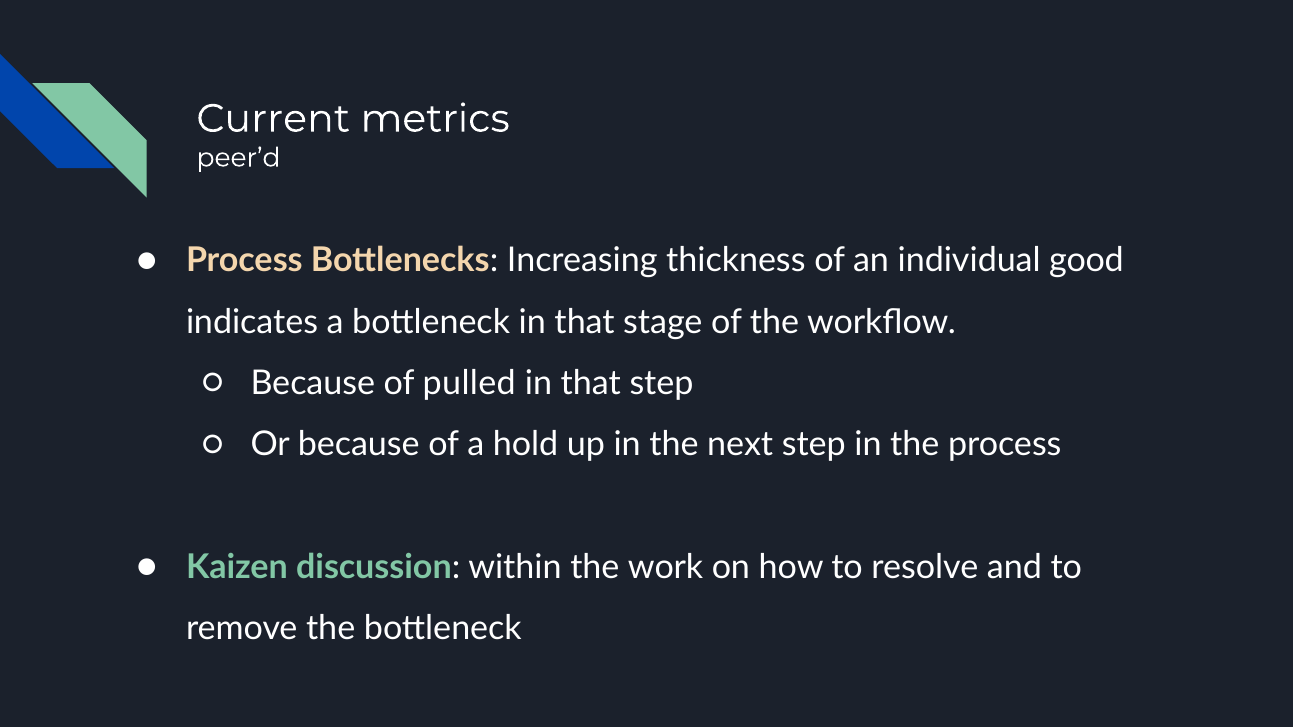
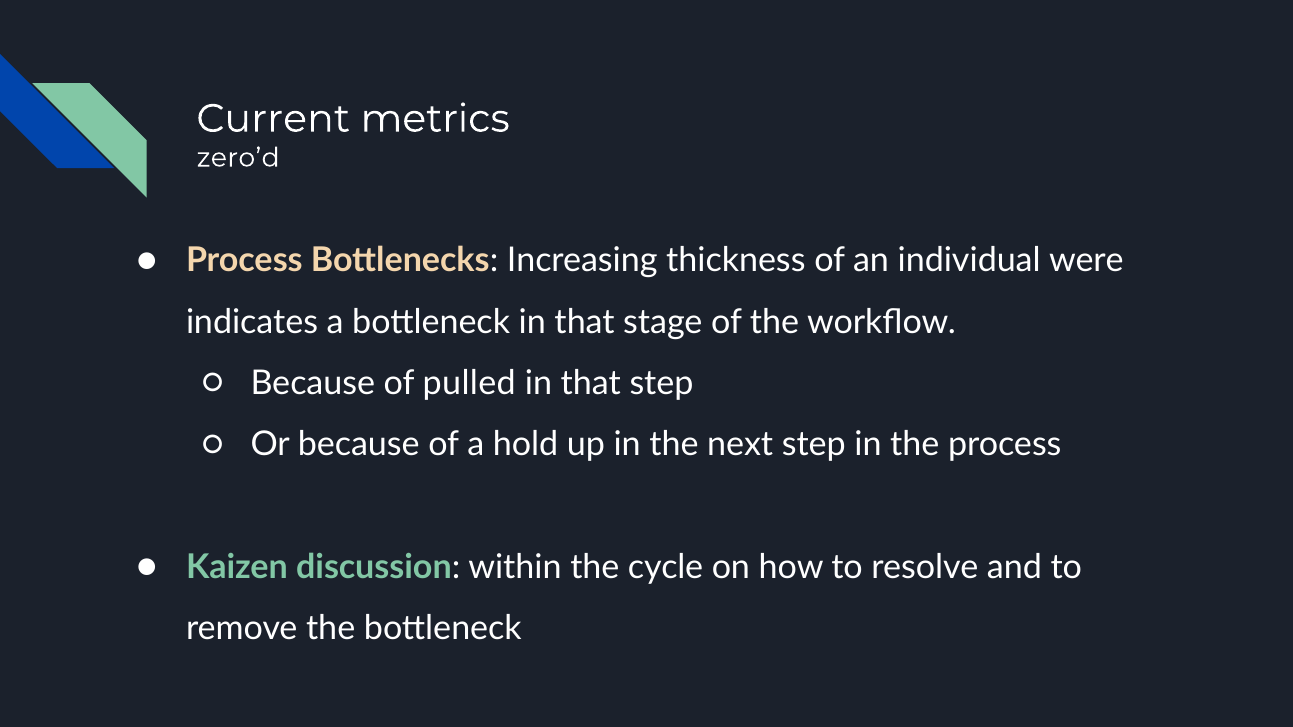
peer’d: peer’d -> zero’d
good: good -> were
work: work -> cycle
